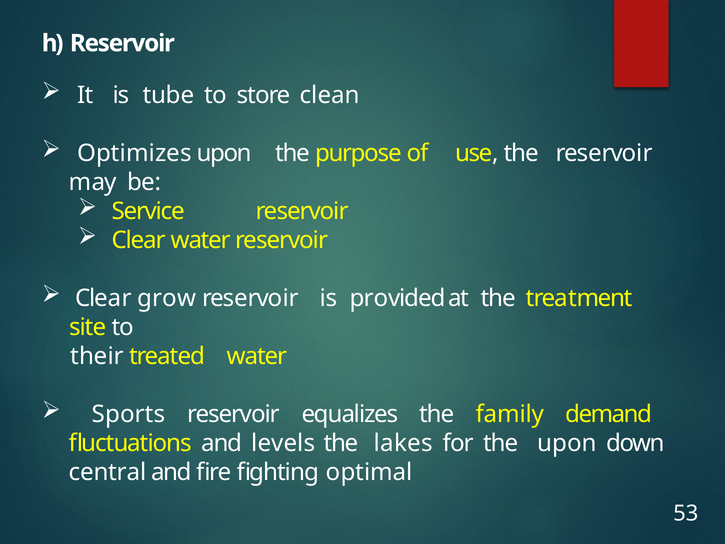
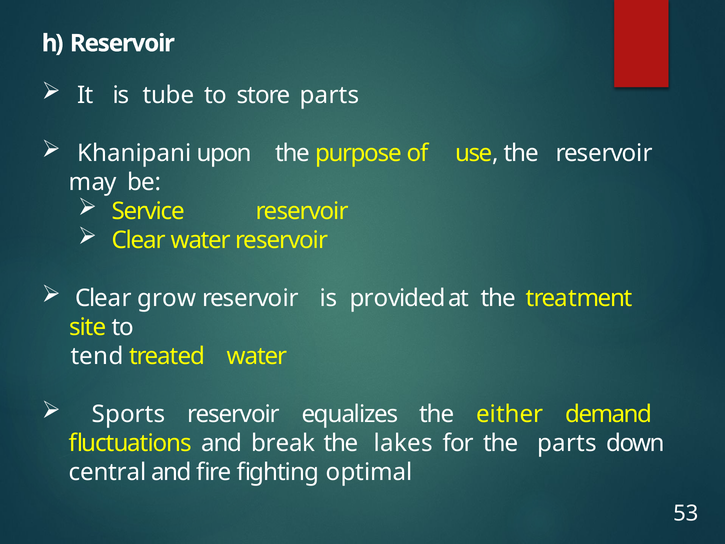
store clean: clean -> parts
Optimizes: Optimizes -> Khanipani
their: their -> tend
family: family -> either
levels: levels -> break
the upon: upon -> parts
